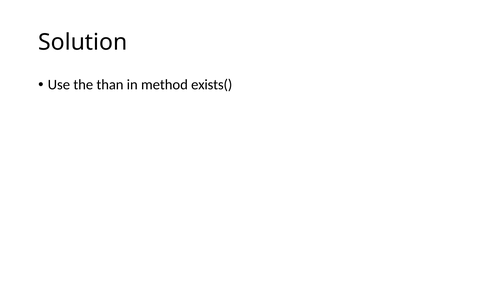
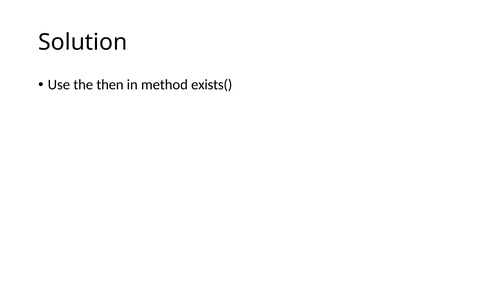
than: than -> then
